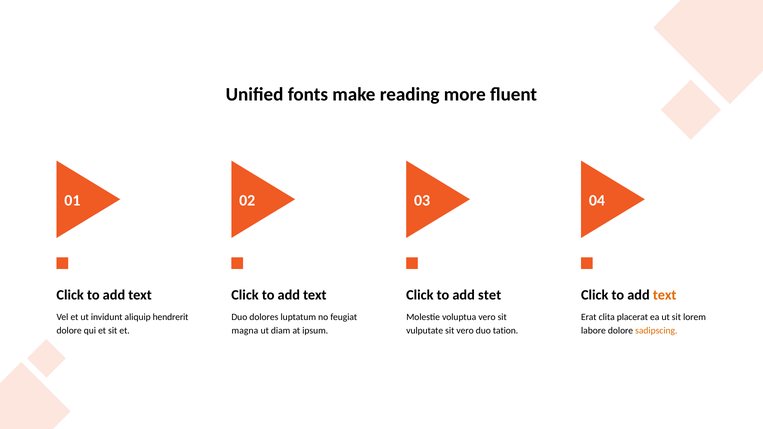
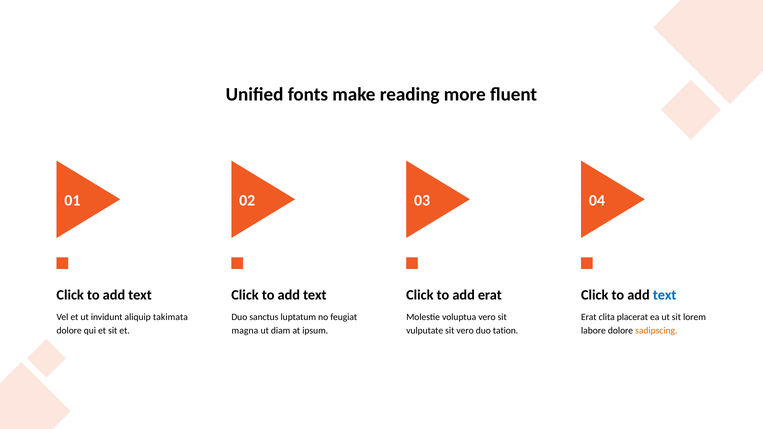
add stet: stet -> erat
text at (665, 295) colour: orange -> blue
hendrerit: hendrerit -> takimata
dolores: dolores -> sanctus
